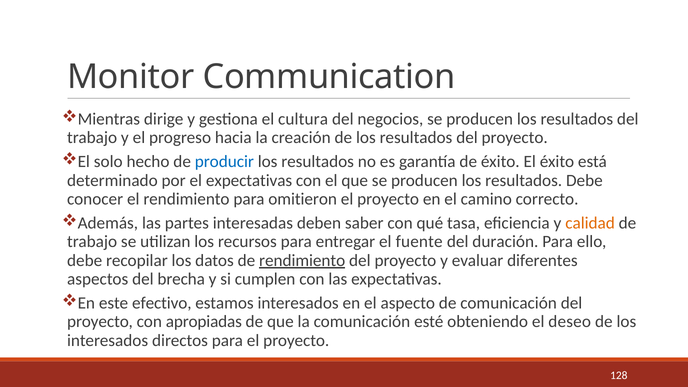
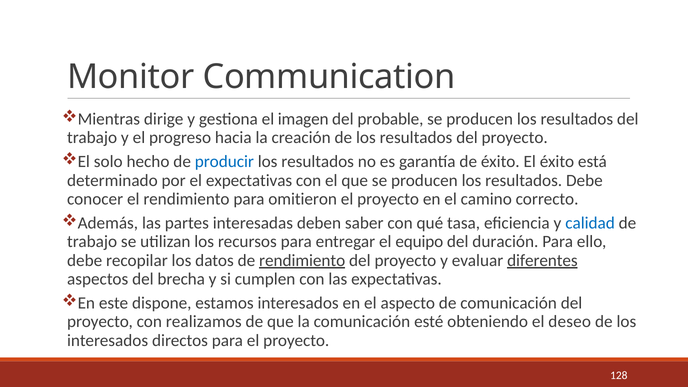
cultura: cultura -> imagen
negocios: negocios -> probable
calidad colour: orange -> blue
fuente: fuente -> equipo
diferentes underline: none -> present
efectivo: efectivo -> dispone
apropiadas: apropiadas -> realizamos
